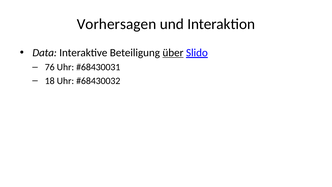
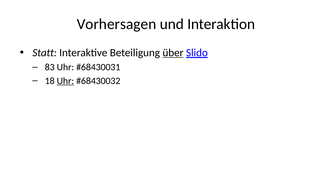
Data: Data -> Statt
76: 76 -> 83
Uhr at (65, 81) underline: none -> present
